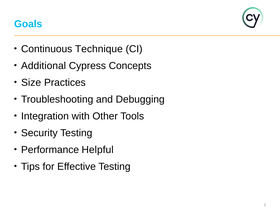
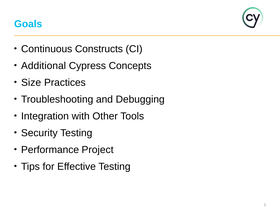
Technique: Technique -> Constructs
Helpful: Helpful -> Project
